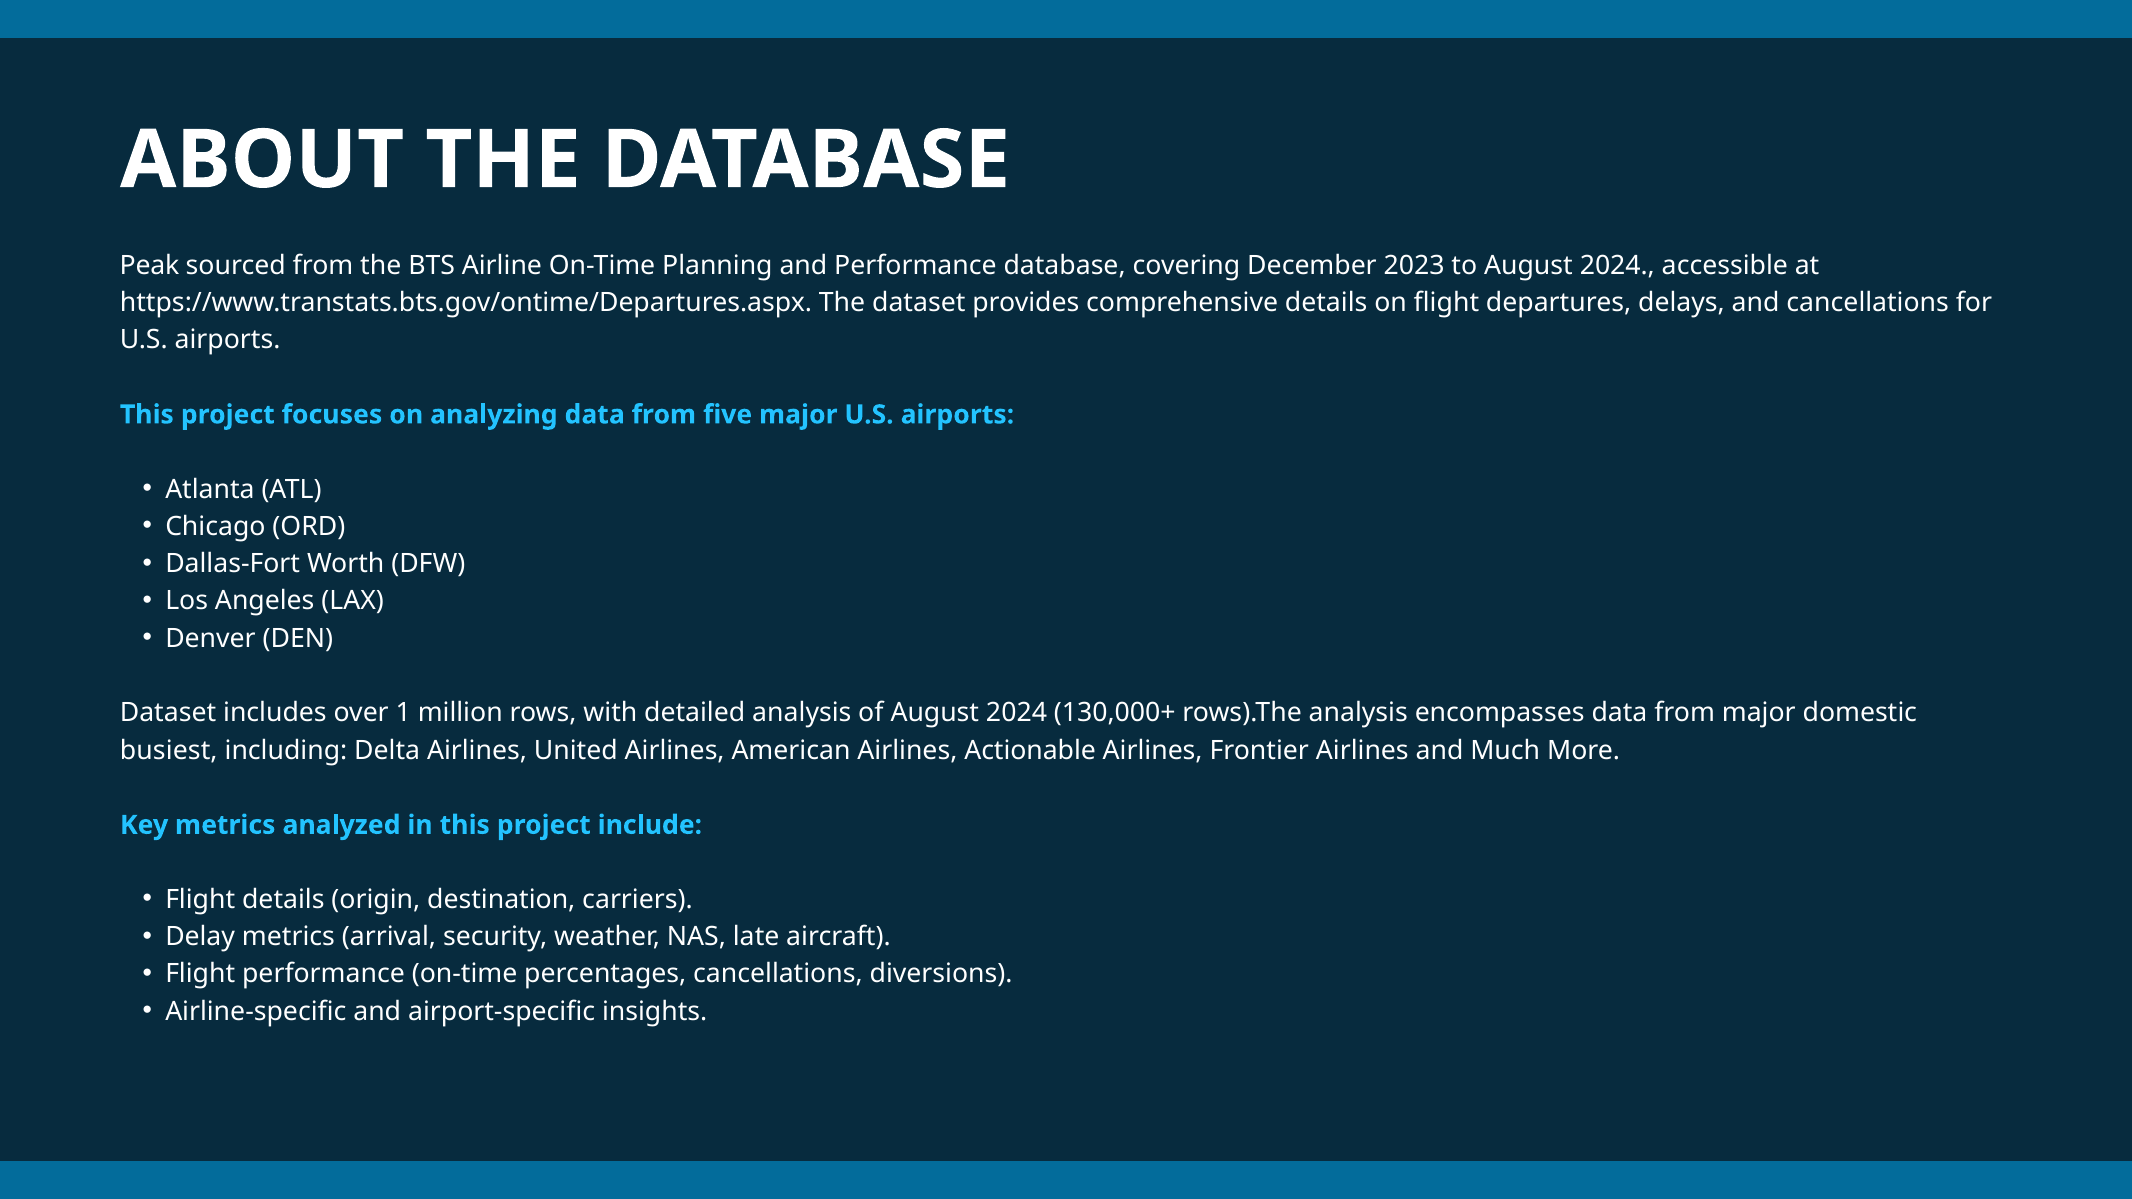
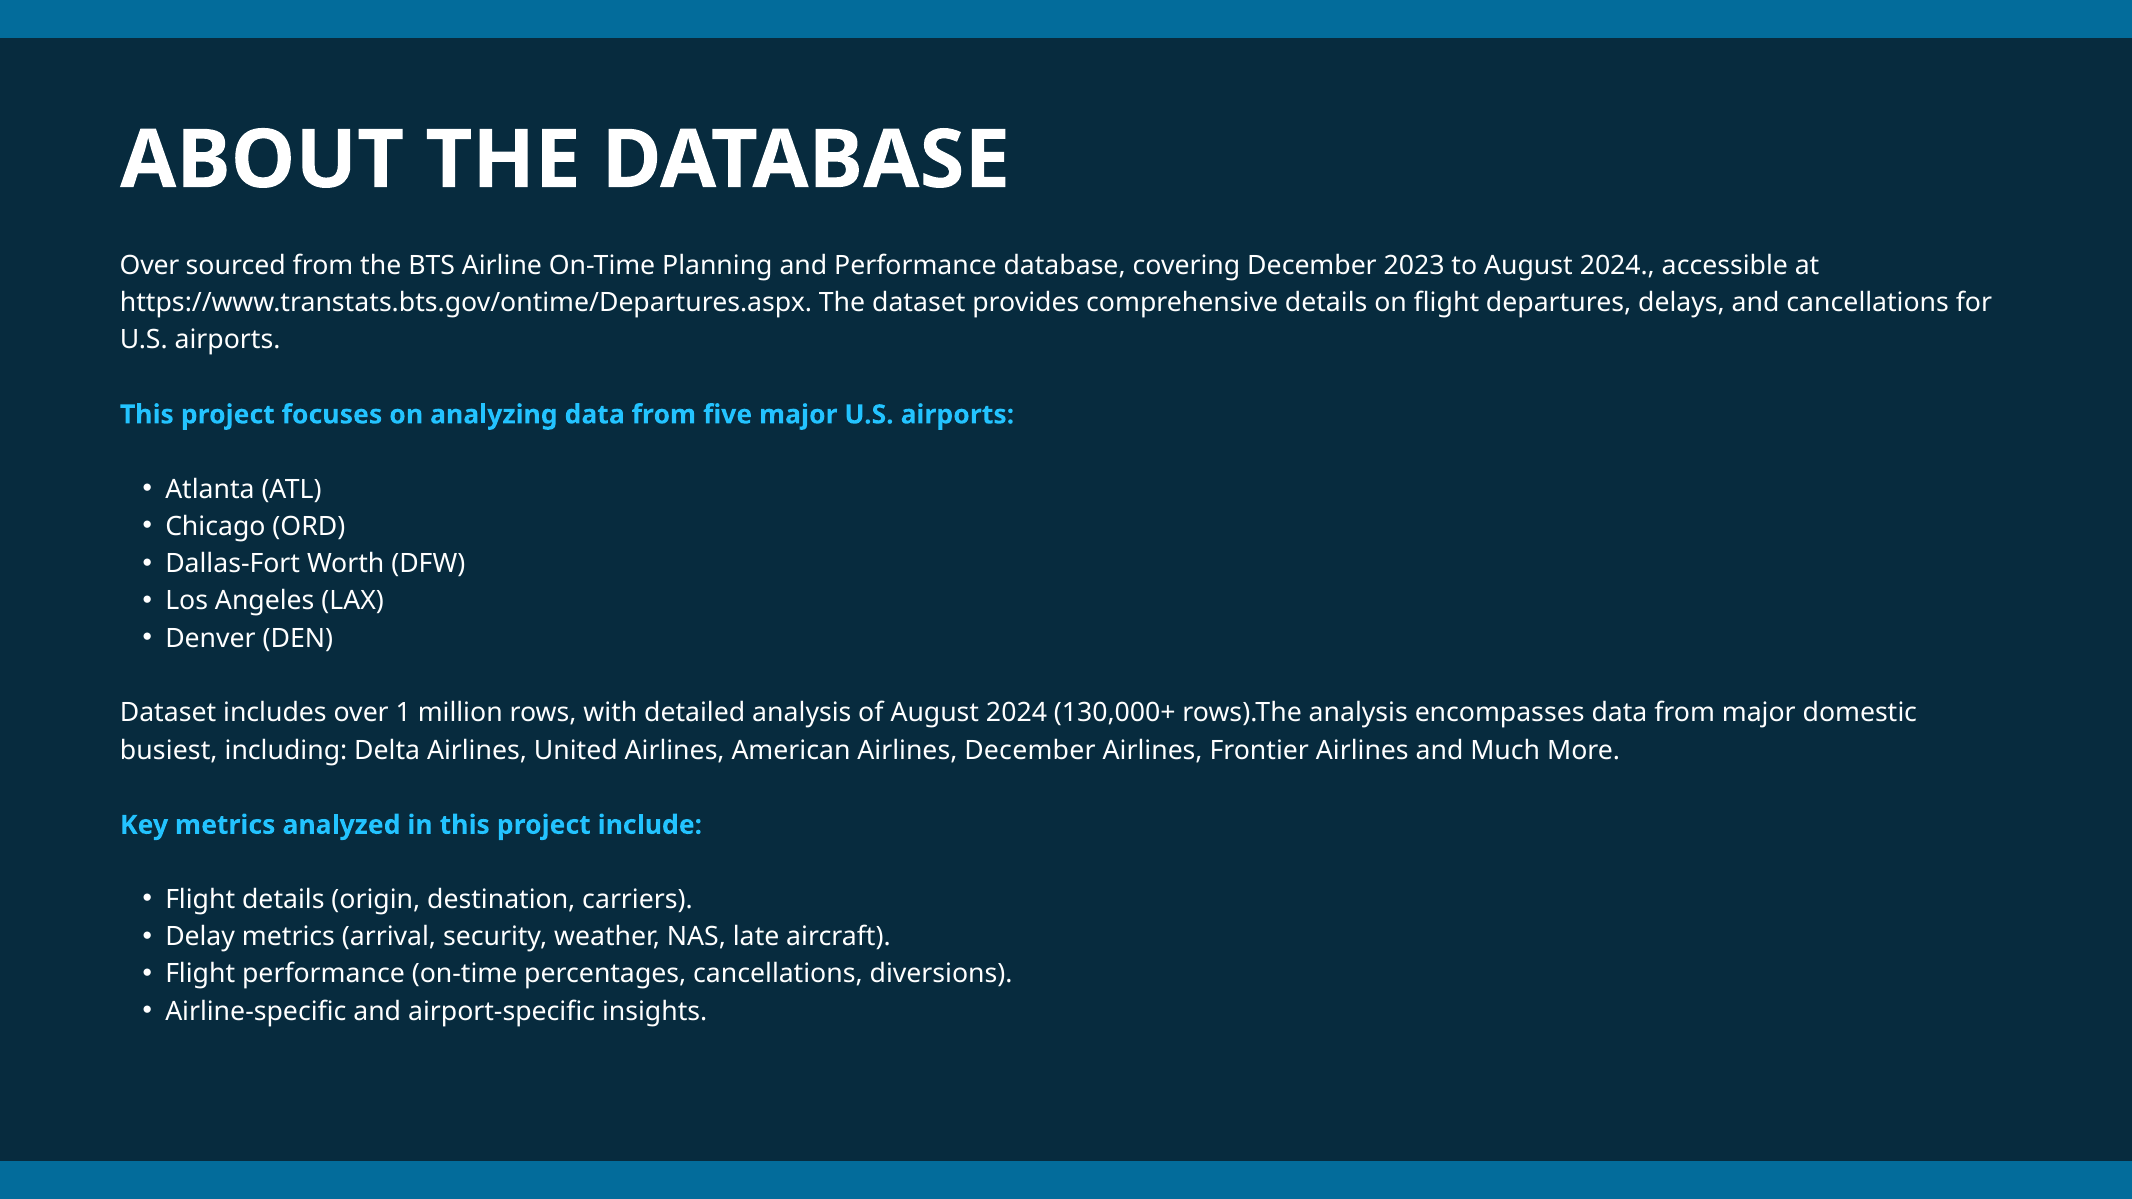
Peak at (150, 266): Peak -> Over
Airlines Actionable: Actionable -> December
